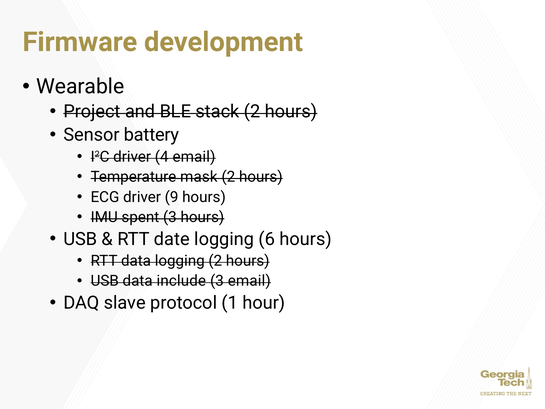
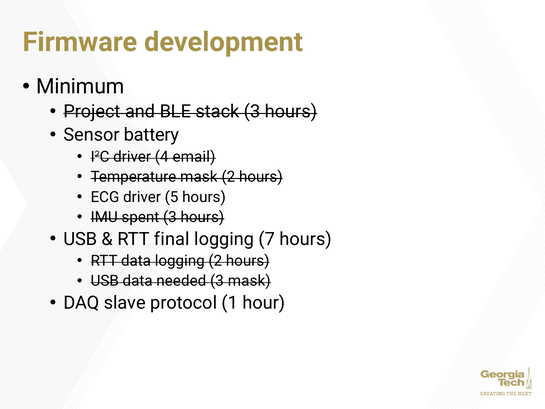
Wearable: Wearable -> Minimum
stack 2: 2 -> 3
9: 9 -> 5
date: date -> final
6: 6 -> 7
include: include -> needed
3 email: email -> mask
